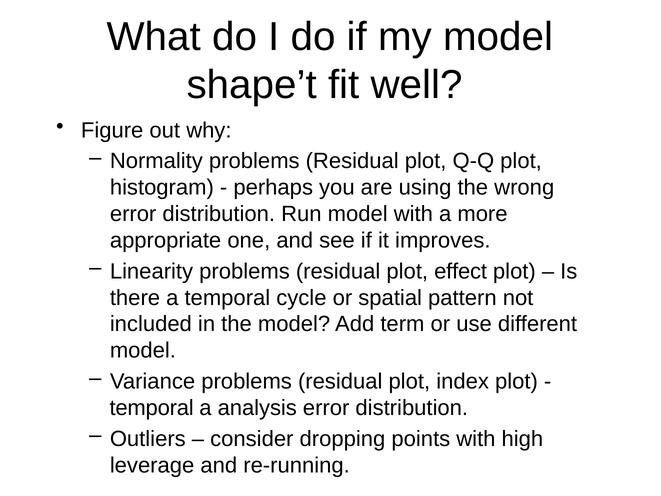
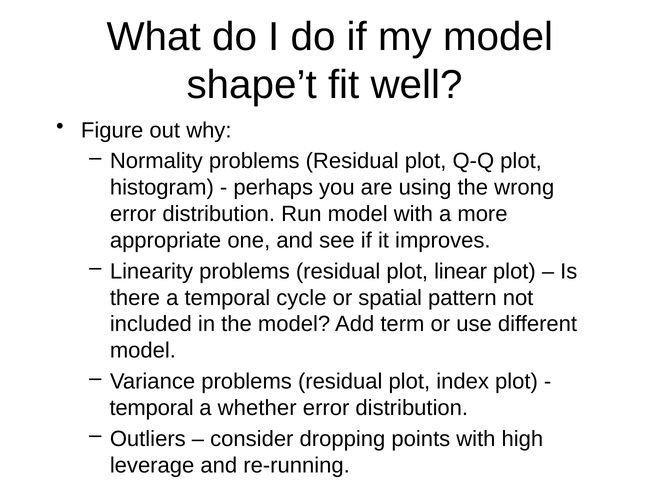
effect: effect -> linear
analysis: analysis -> whether
